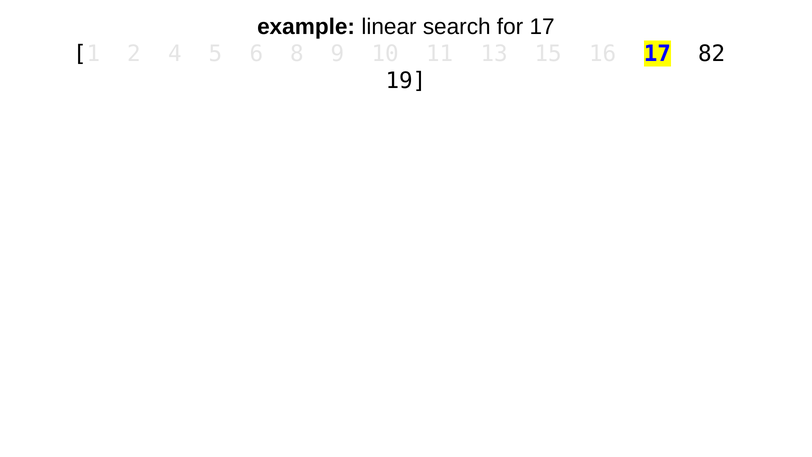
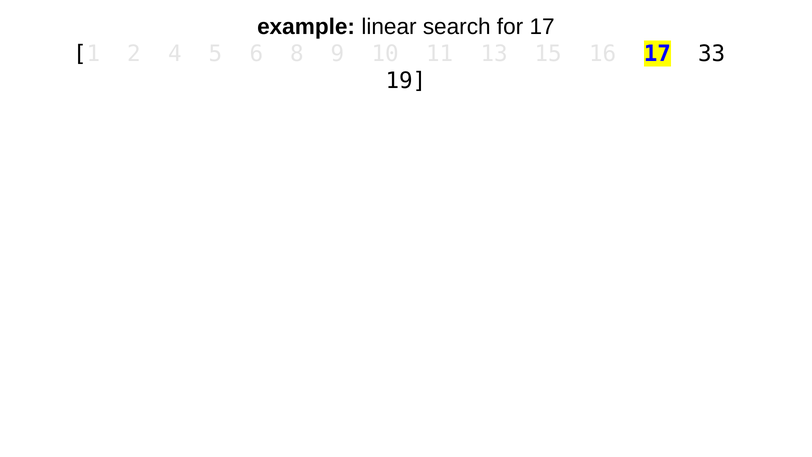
82: 82 -> 33
